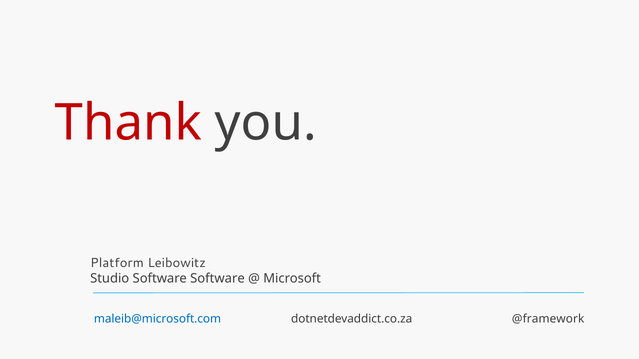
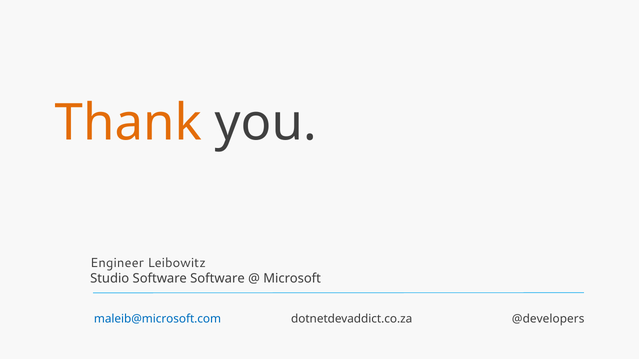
Thank colour: red -> orange
Platform: Platform -> Engineer
@framework: @framework -> @developers
